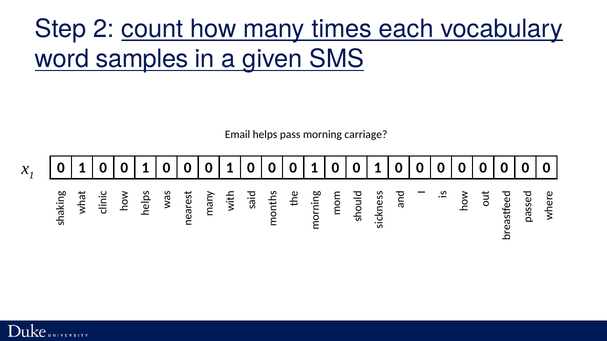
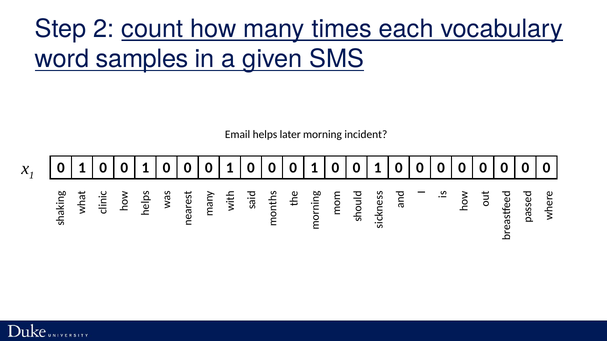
pass: pass -> later
carriage: carriage -> incident
